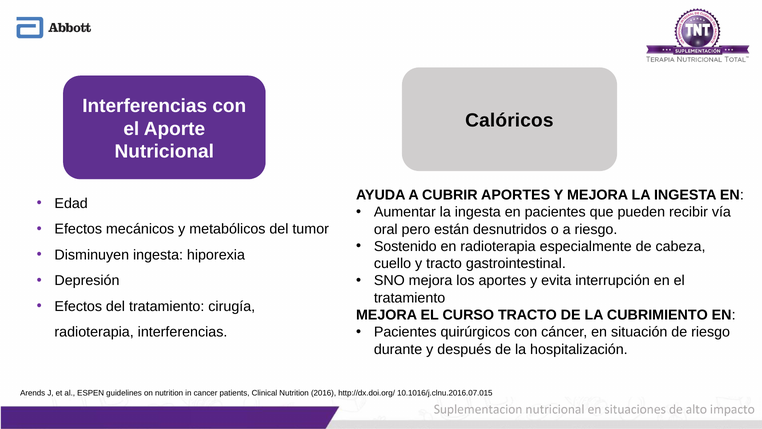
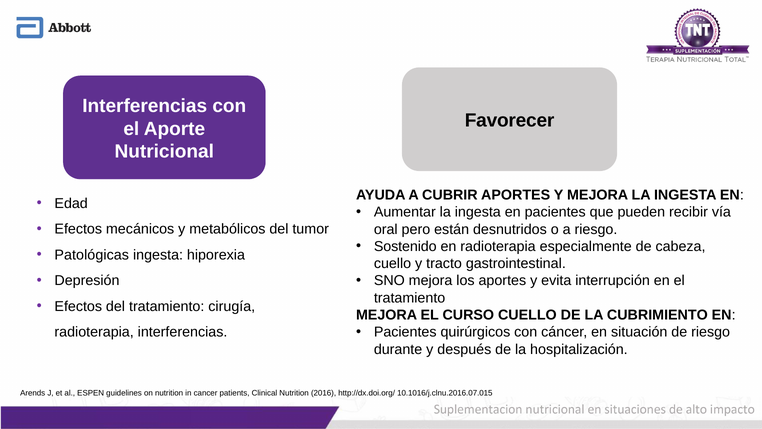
Calóricos: Calóricos -> Favorecer
Disminuyen: Disminuyen -> Patológicas
CURSO TRACTO: TRACTO -> CUELLO
